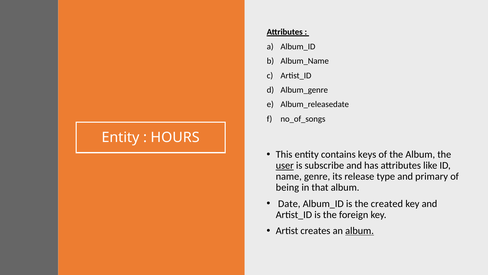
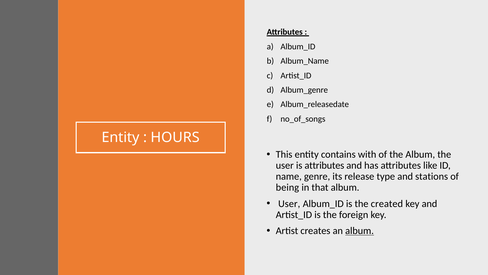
keys: keys -> with
user at (285, 165) underline: present -> none
is subscribe: subscribe -> attributes
primary: primary -> stations
Date at (289, 203): Date -> User
